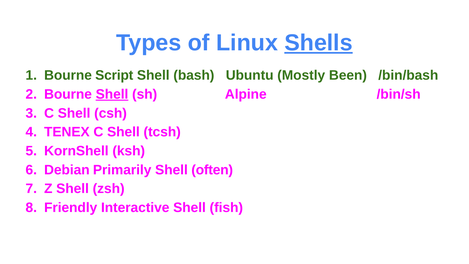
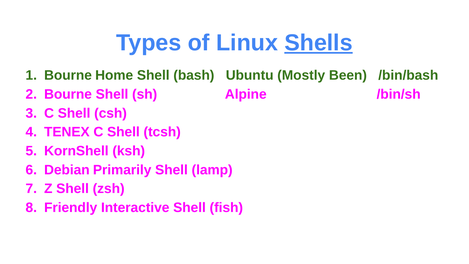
Script: Script -> Home
Shell at (112, 94) underline: present -> none
often: often -> lamp
